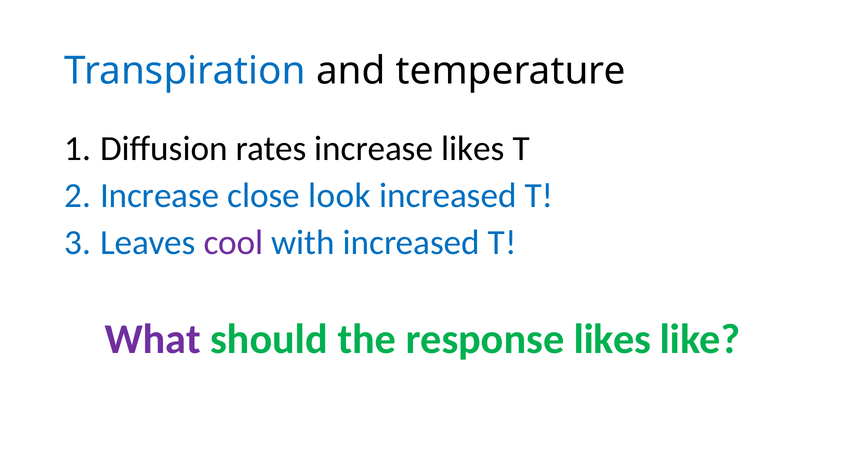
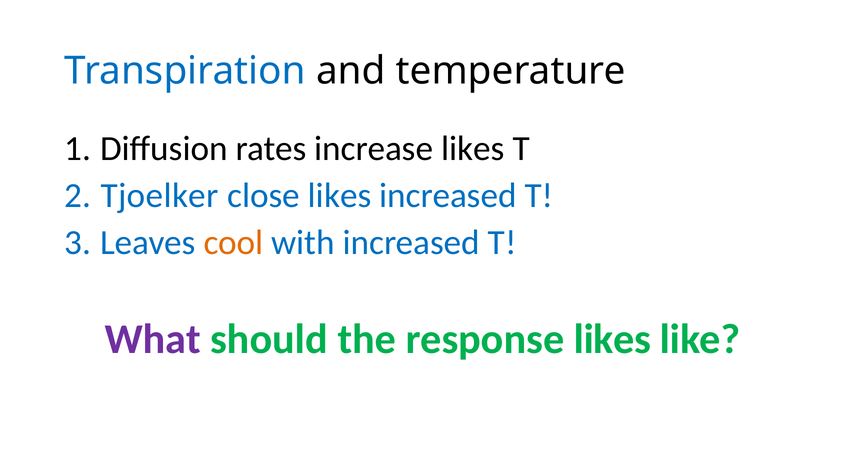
Increase at (160, 196): Increase -> Tjoelker
close look: look -> likes
cool colour: purple -> orange
